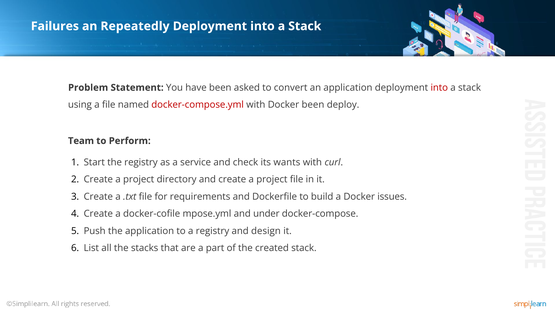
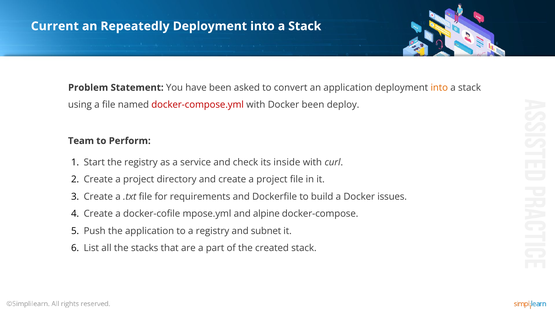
Failures: Failures -> Current
into at (439, 88) colour: red -> orange
wants: wants -> inside
under: under -> alpine
design: design -> subnet
